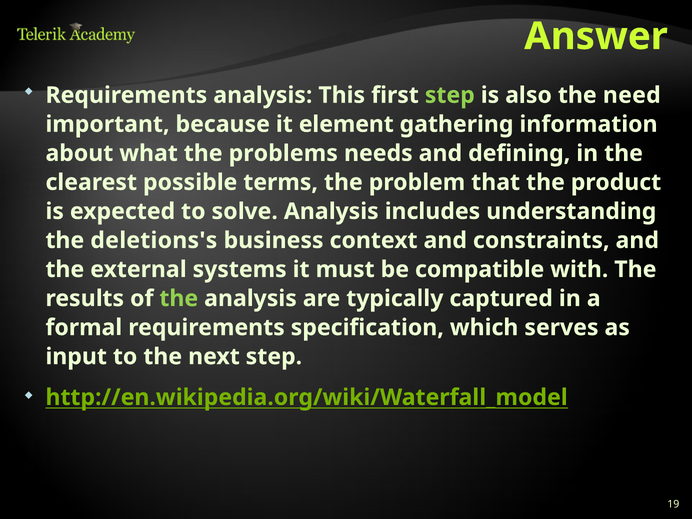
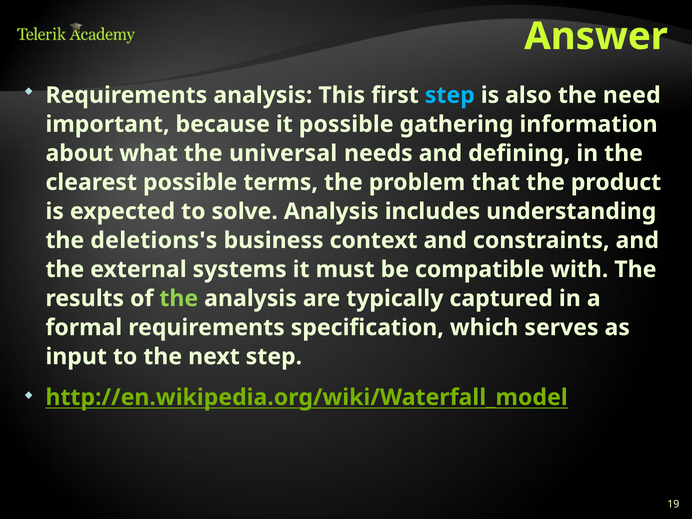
step at (450, 95) colour: light green -> light blue
it element: element -> possible
problems: problems -> universal
